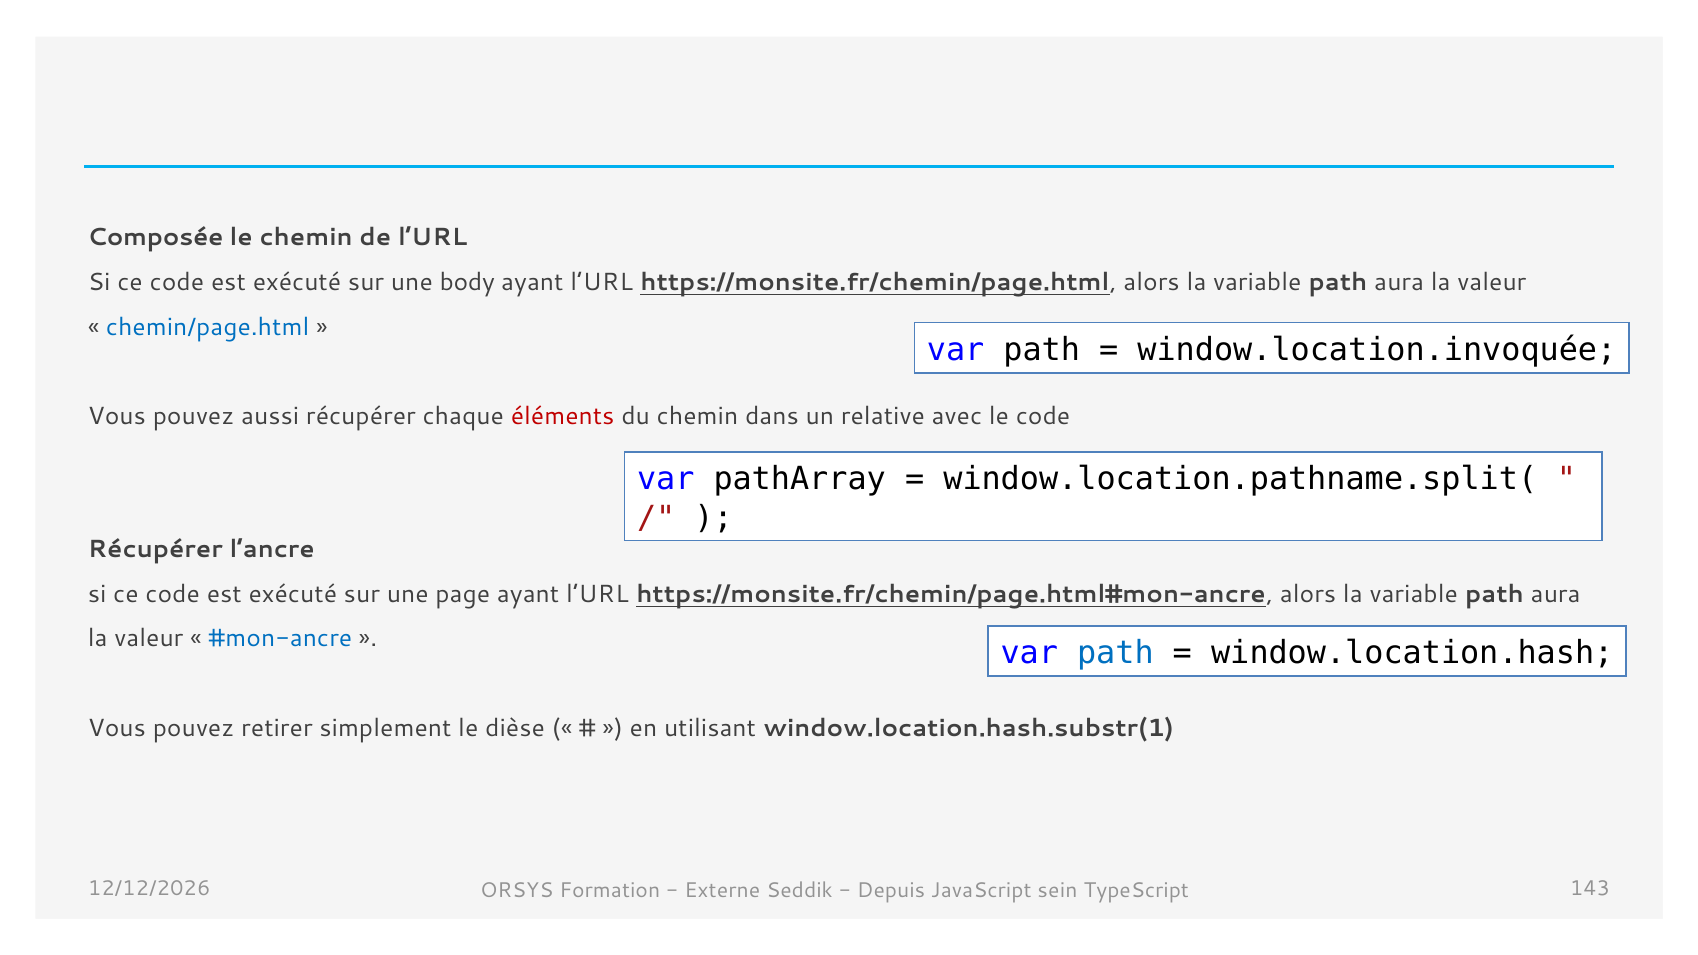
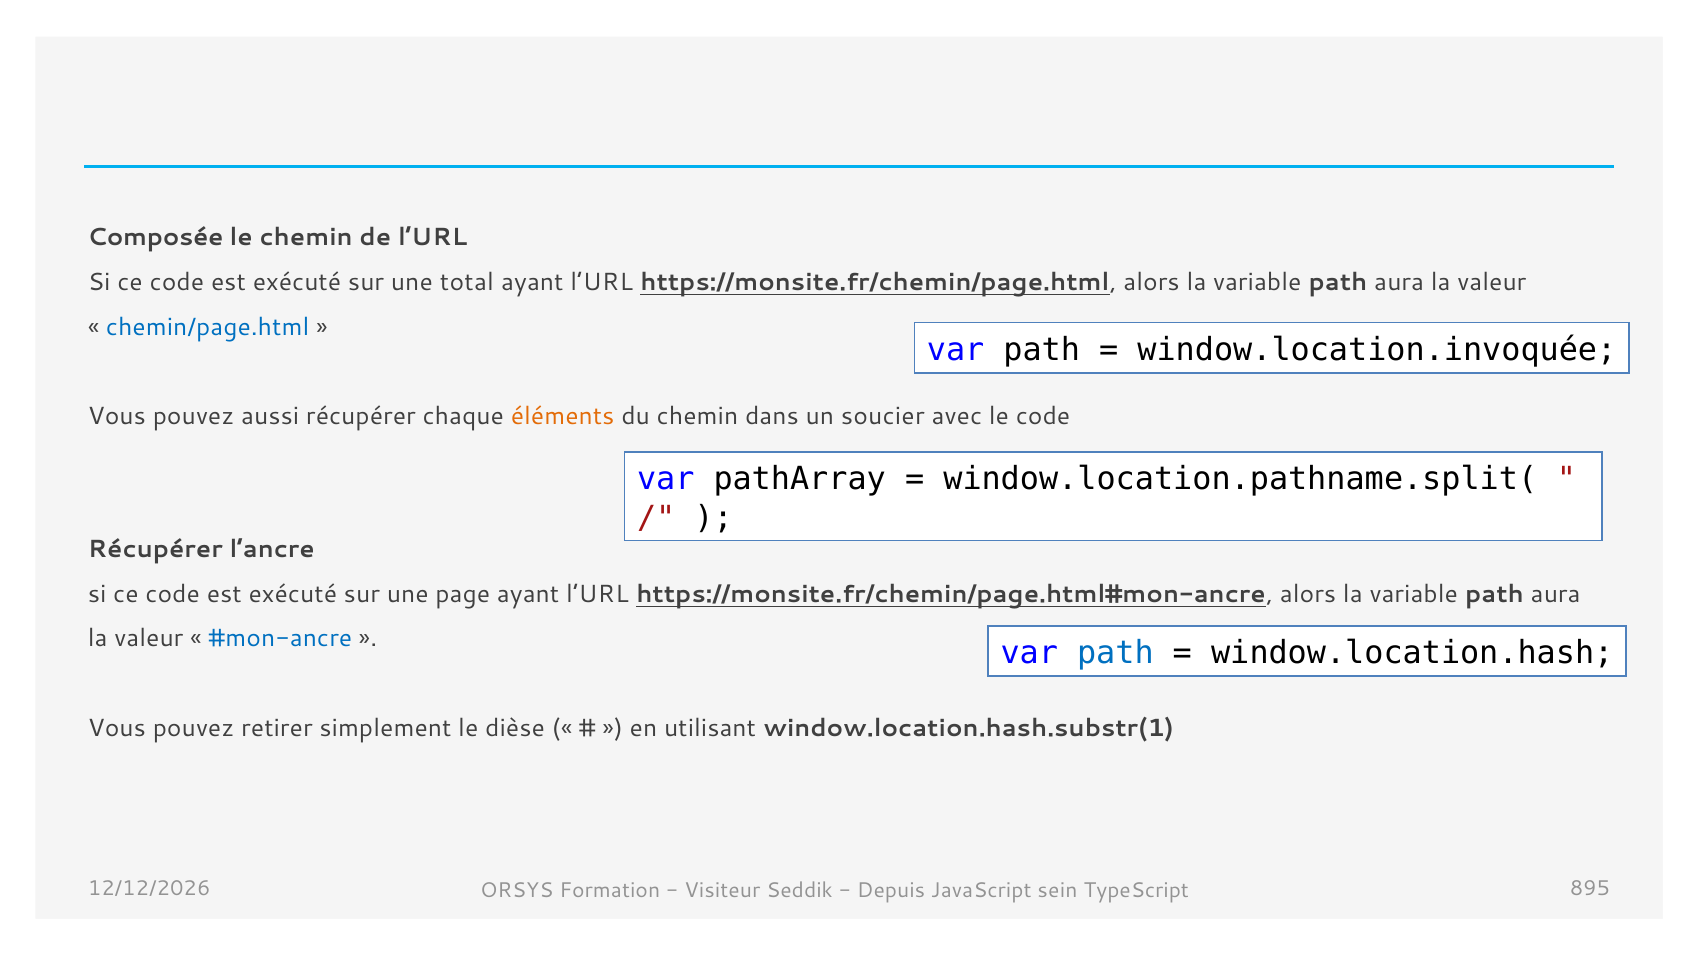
body: body -> total
éléments colour: red -> orange
relative: relative -> soucier
Externe: Externe -> Visiteur
143: 143 -> 895
